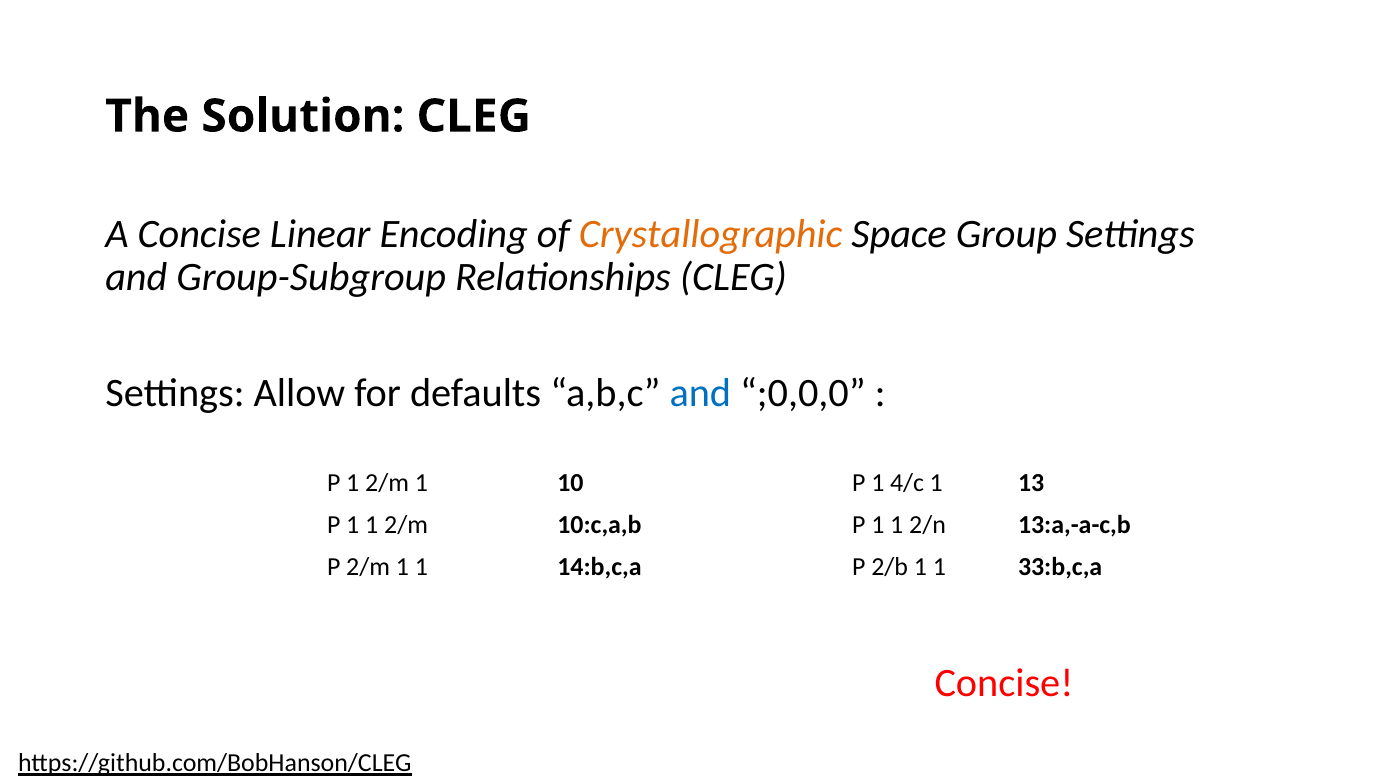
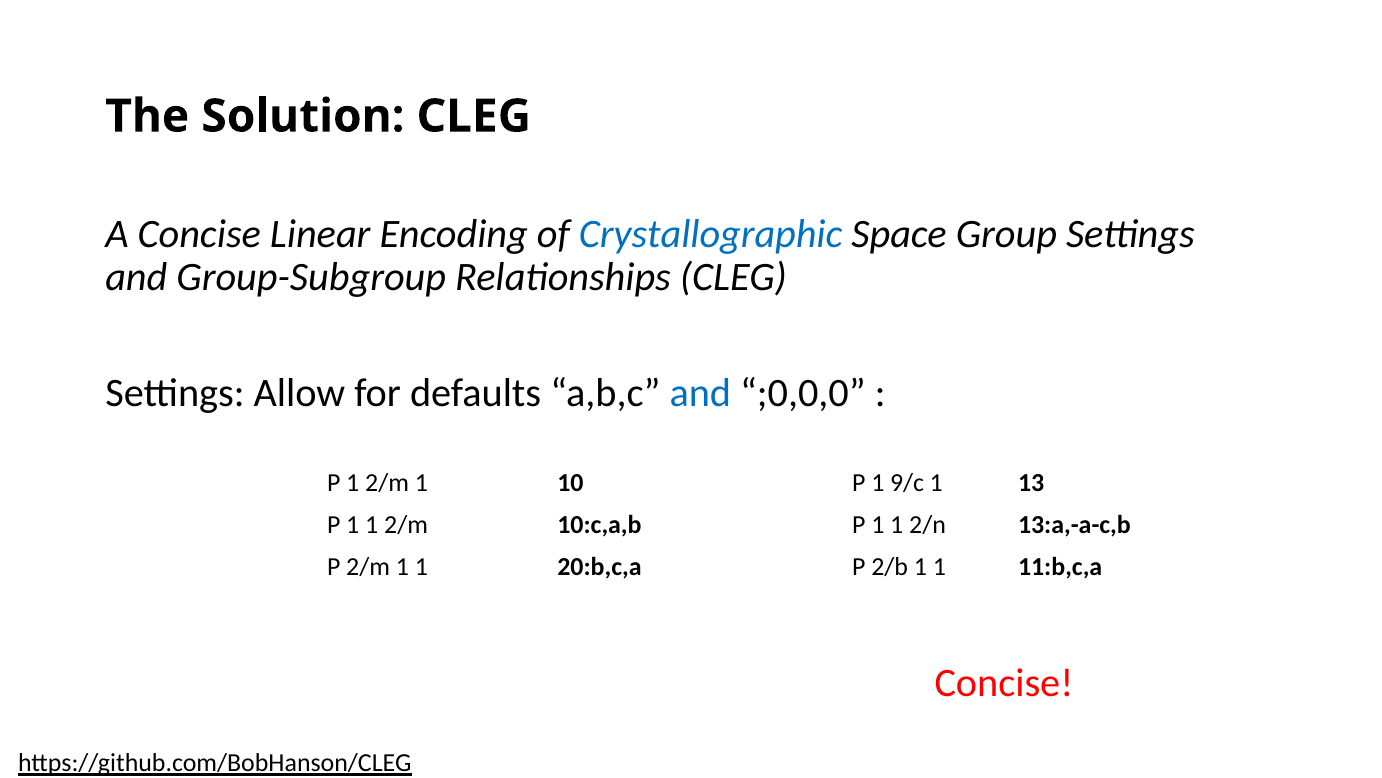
Crystallographic colour: orange -> blue
4/c: 4/c -> 9/c
14:b,c,a: 14:b,c,a -> 20:b,c,a
33:b,c,a: 33:b,c,a -> 11:b,c,a
